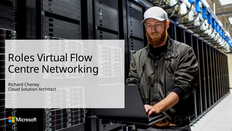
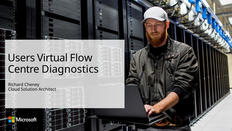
Roles: Roles -> Users
Networking: Networking -> Diagnostics
